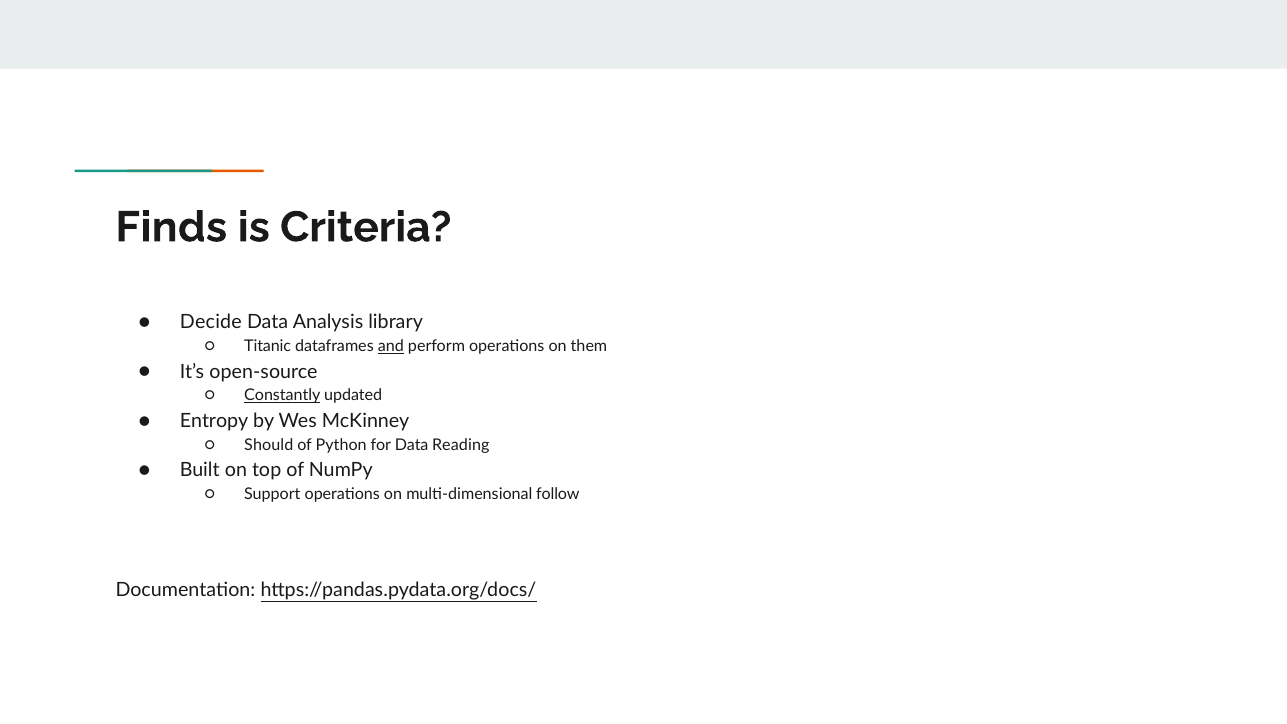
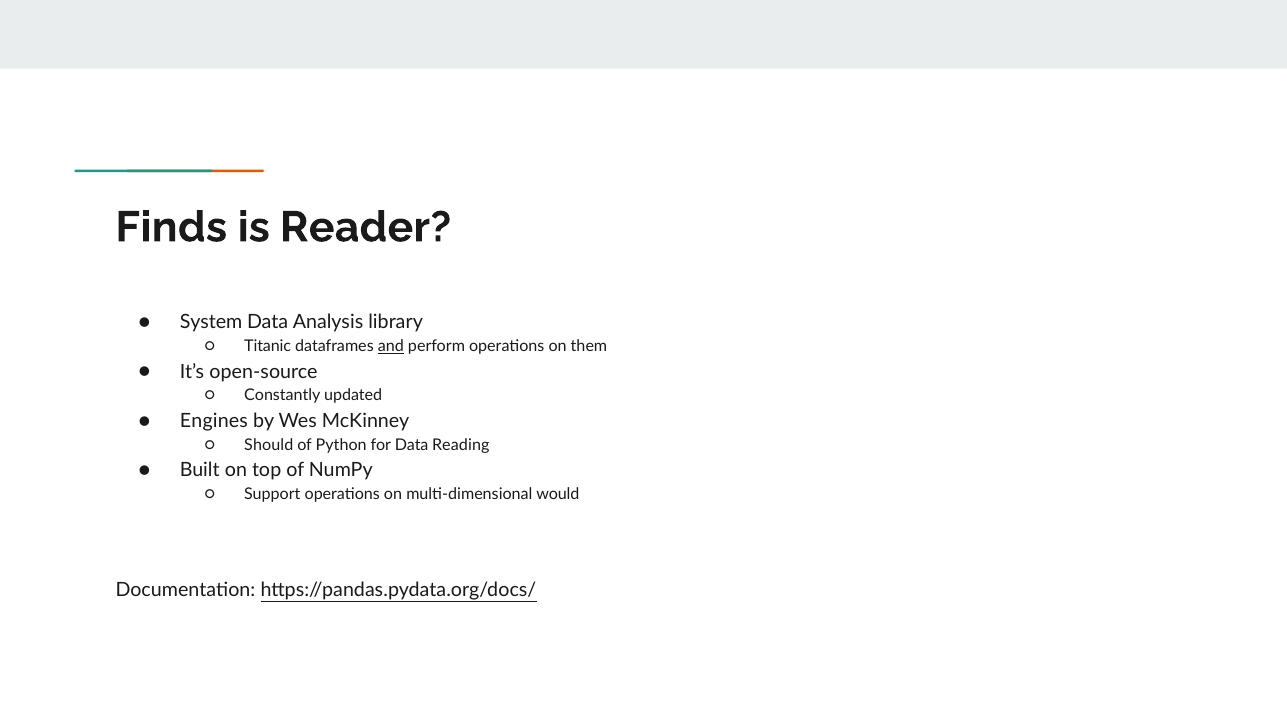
Criteria: Criteria -> Reader
Decide: Decide -> System
Constantly underline: present -> none
Entropy: Entropy -> Engines
follow: follow -> would
